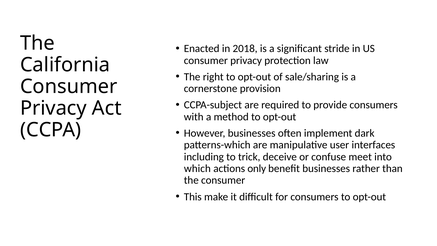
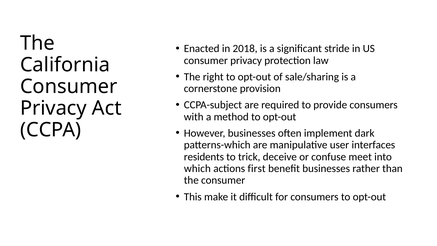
including: including -> residents
only: only -> first
